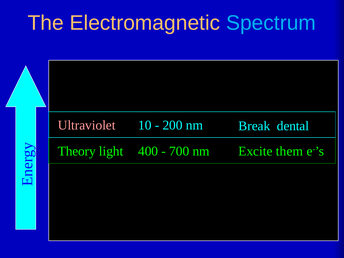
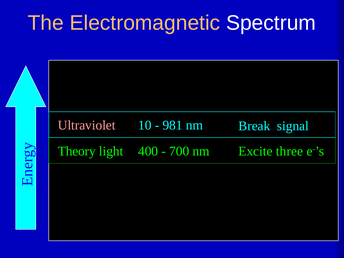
Spectrum colour: light blue -> white
200: 200 -> 981
dental: dental -> signal
them: them -> three
